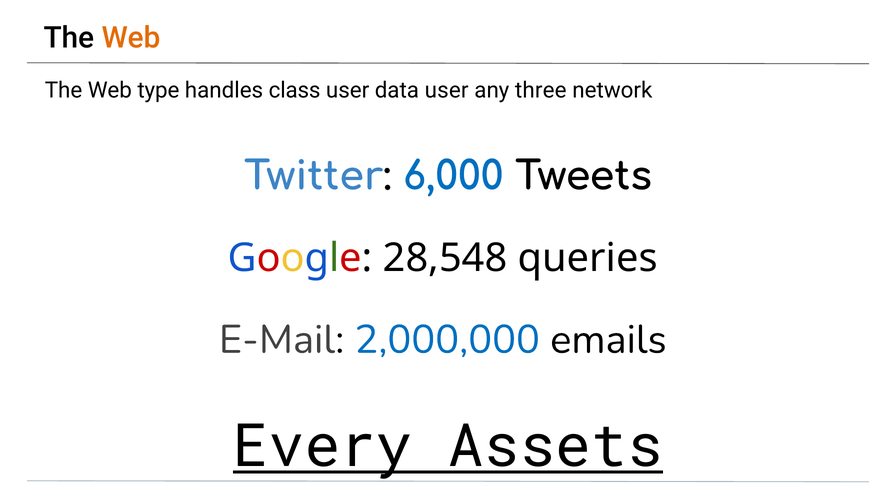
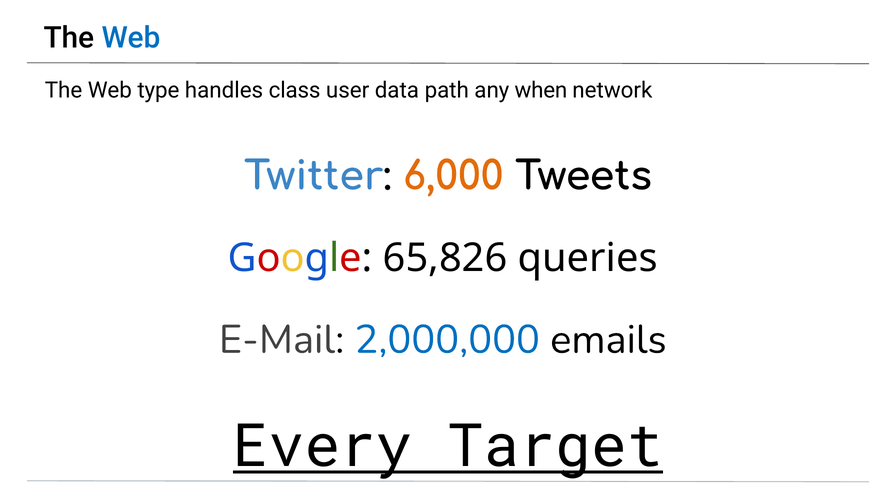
Web at (131, 38) colour: orange -> blue
data user: user -> path
three: three -> when
6,000 colour: blue -> orange
28,548: 28,548 -> 65,826
Assets: Assets -> Target
